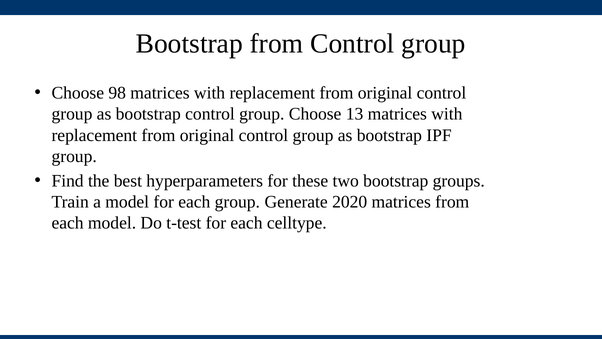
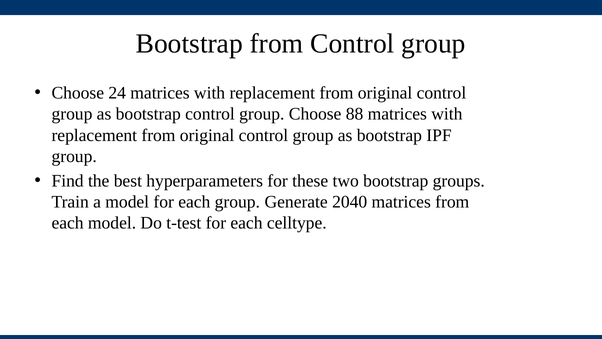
98: 98 -> 24
13: 13 -> 88
2020: 2020 -> 2040
